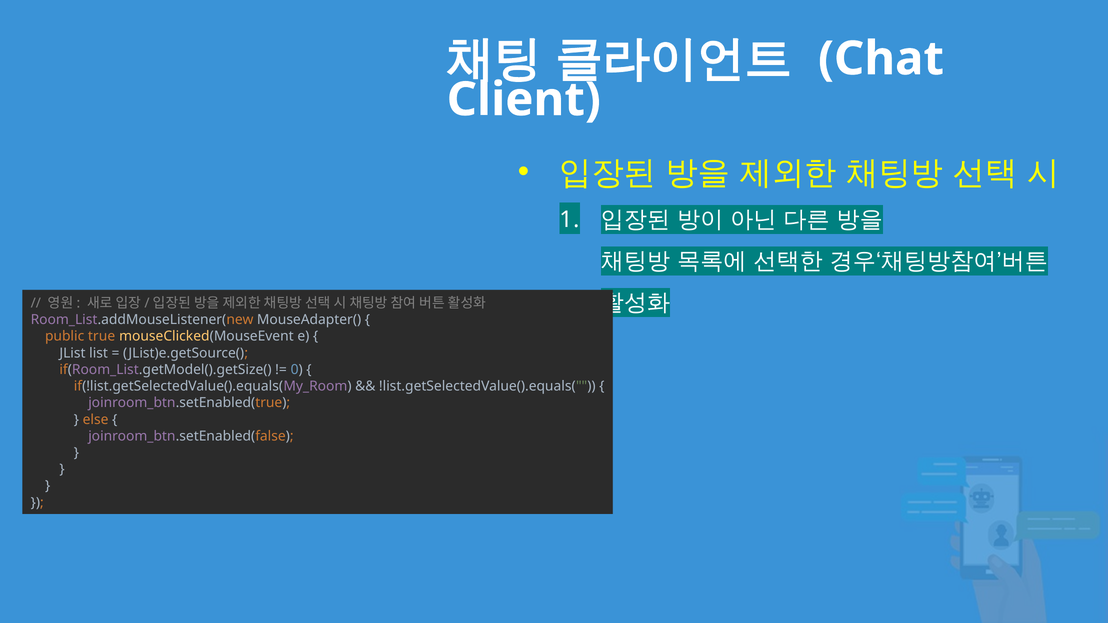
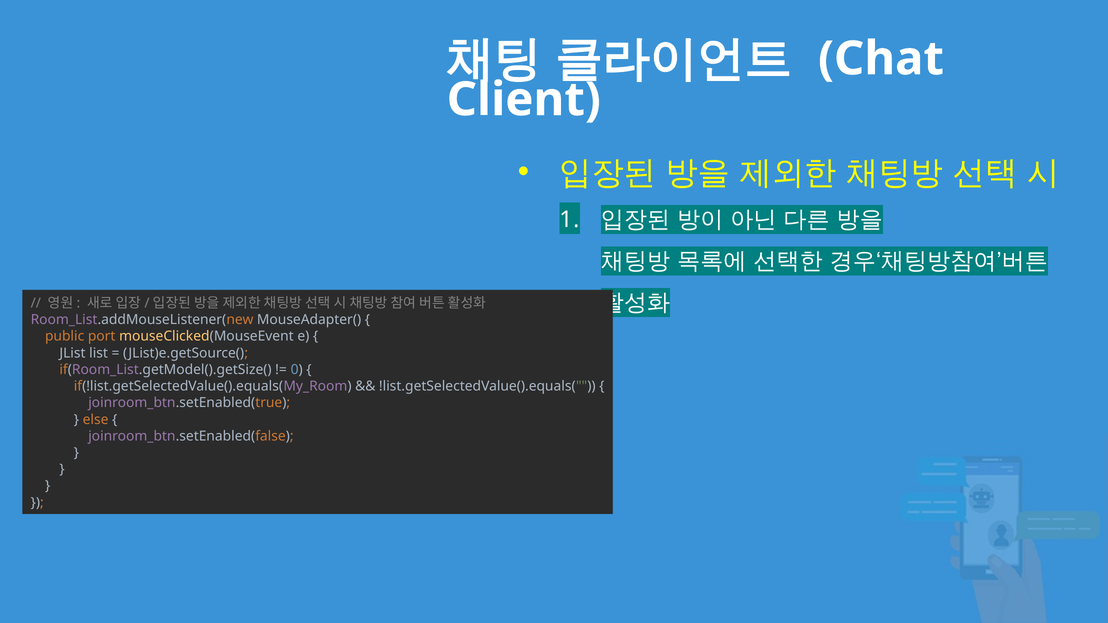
true: true -> port
